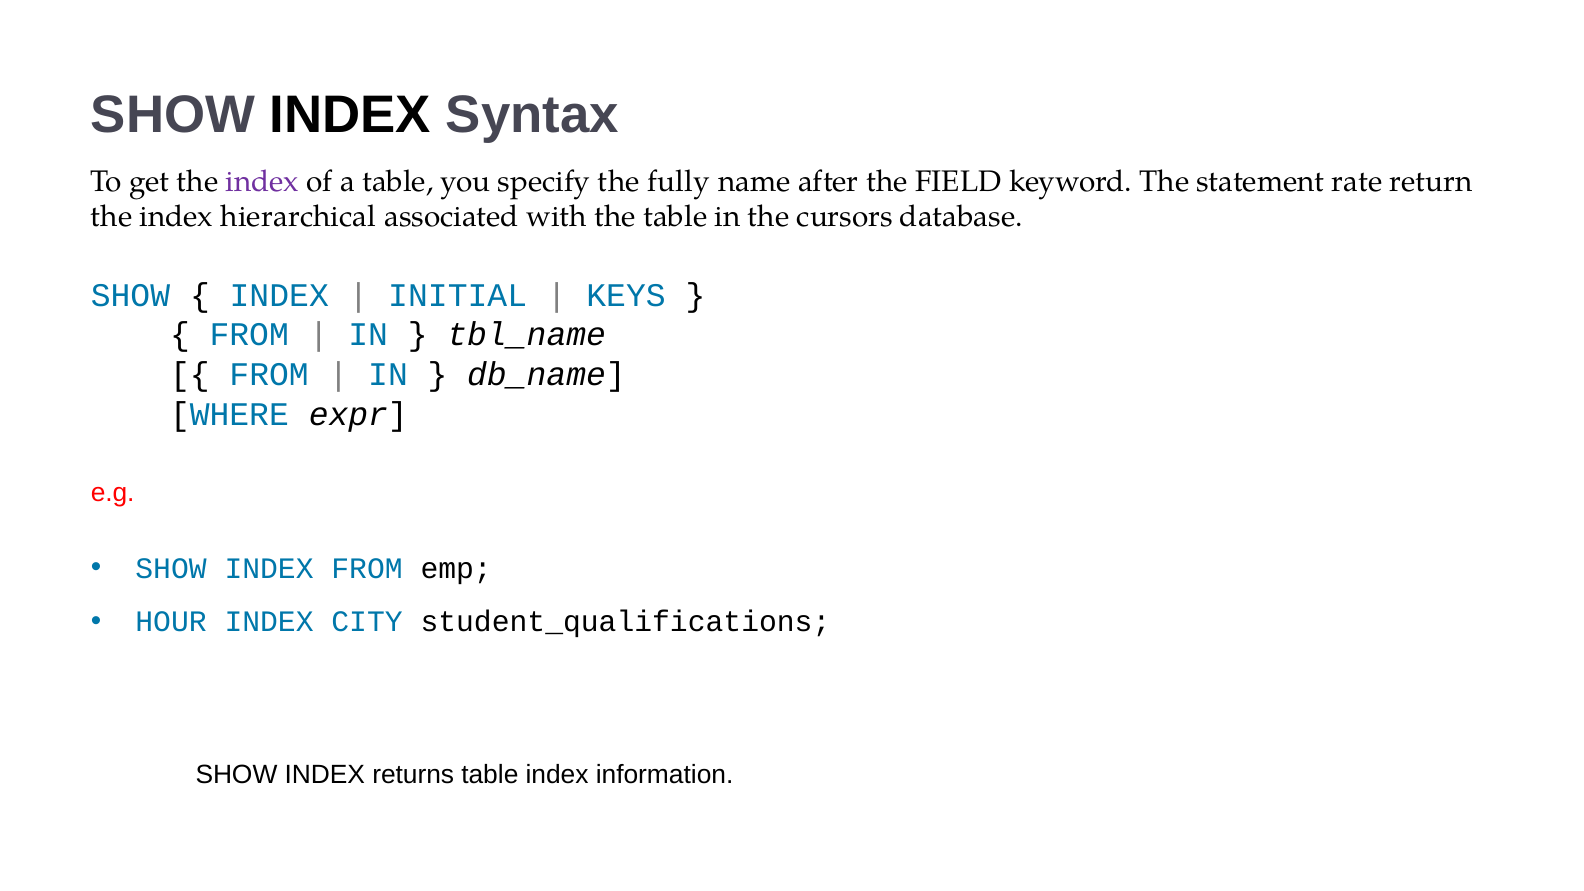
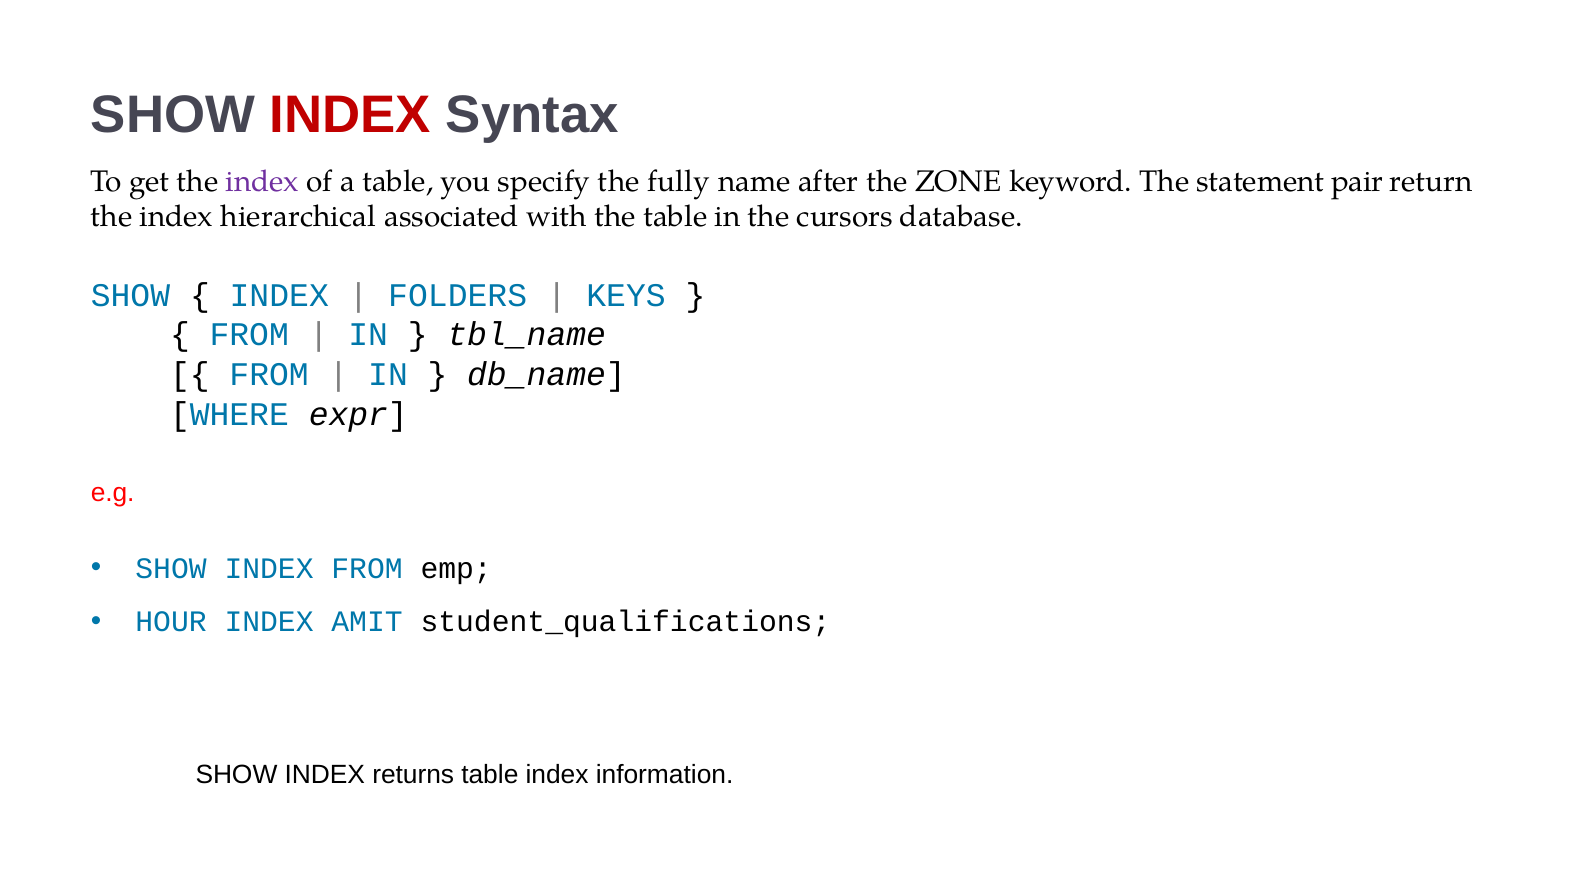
INDEX at (350, 115) colour: black -> red
FIELD: FIELD -> ZONE
rate: rate -> pair
INITIAL: INITIAL -> FOLDERS
CITY: CITY -> AMIT
